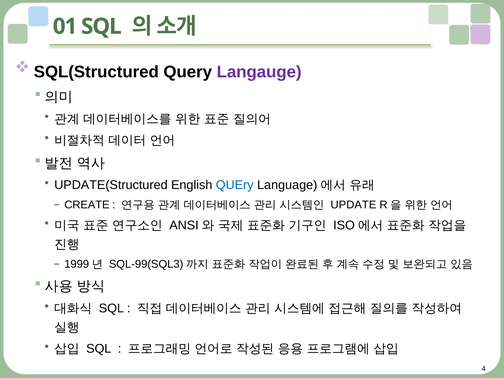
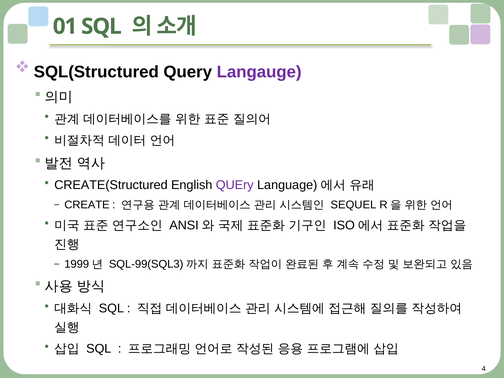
UPDATE(Structured: UPDATE(Structured -> CREATE(Structured
QUEry at (235, 185) colour: blue -> purple
UPDATE: UPDATE -> SEQUEL
